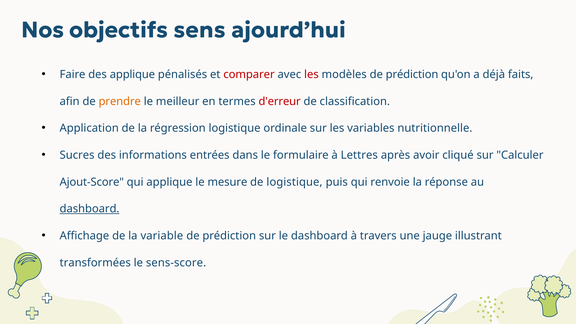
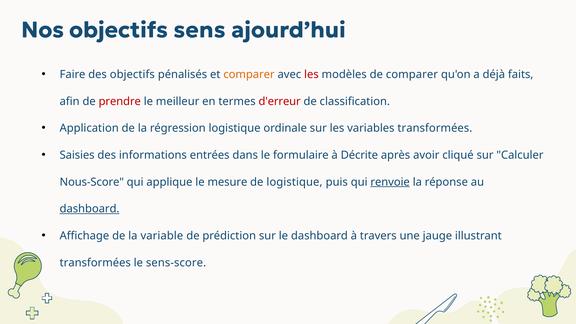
des applique: applique -> objectifs
comparer at (249, 74) colour: red -> orange
modèles de prédiction: prédiction -> comparer
prendre colour: orange -> red
variables nutritionnelle: nutritionnelle -> transformées
Sucres: Sucres -> Saisies
Lettres: Lettres -> Décrite
Ajout-Score: Ajout-Score -> Nous-Score
renvoie underline: none -> present
